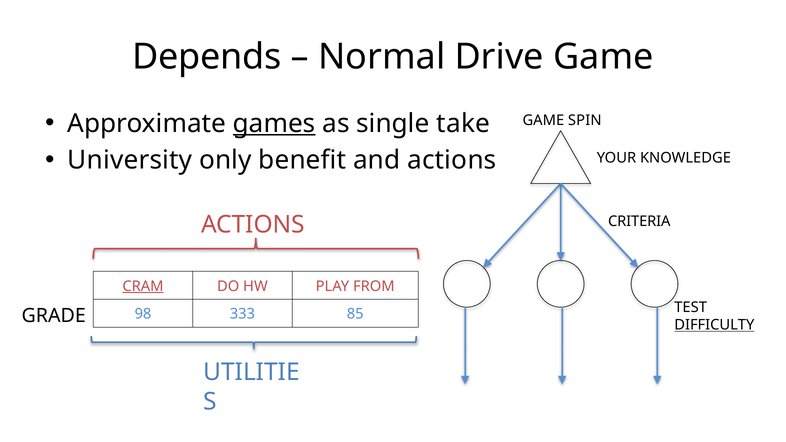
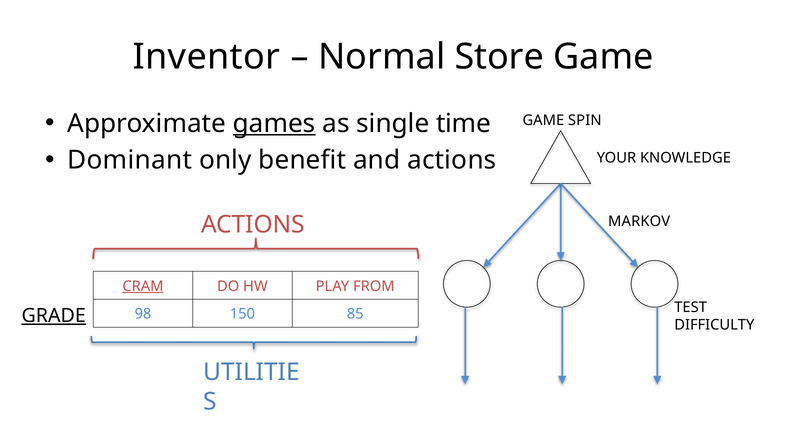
Depends: Depends -> Inventor
Drive: Drive -> Store
take: take -> time
University: University -> Dominant
CRITERIA: CRITERIA -> MARKOV
333: 333 -> 150
GRADE underline: none -> present
DIFFICULTY underline: present -> none
